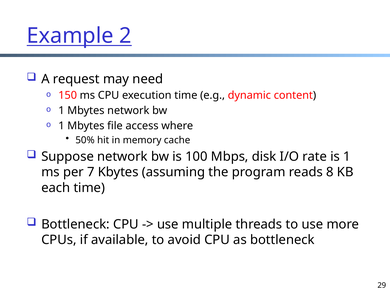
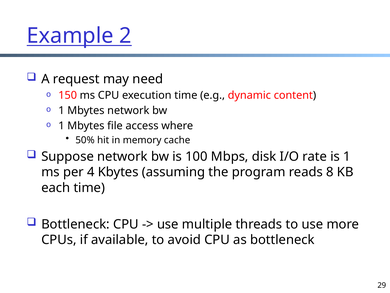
7: 7 -> 4
